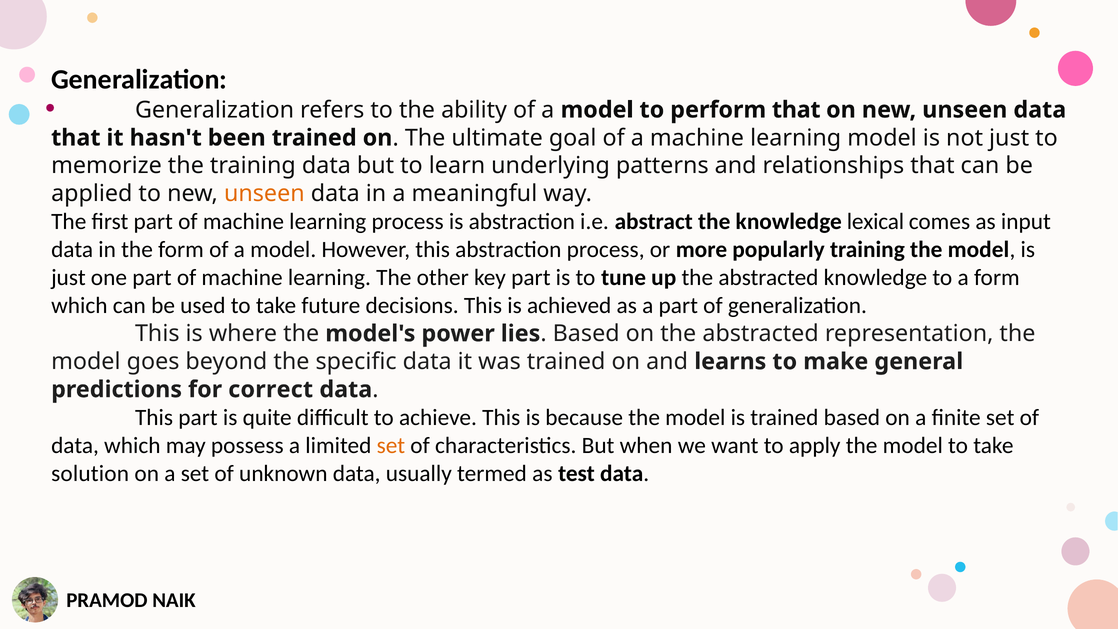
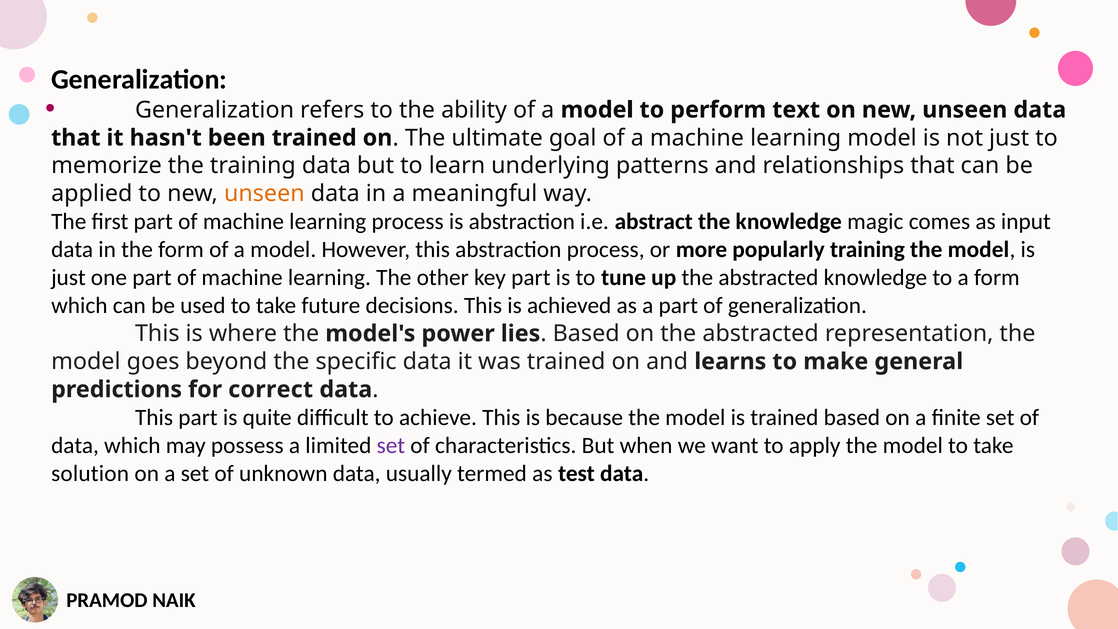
perform that: that -> text
lexical: lexical -> magic
set at (391, 445) colour: orange -> purple
